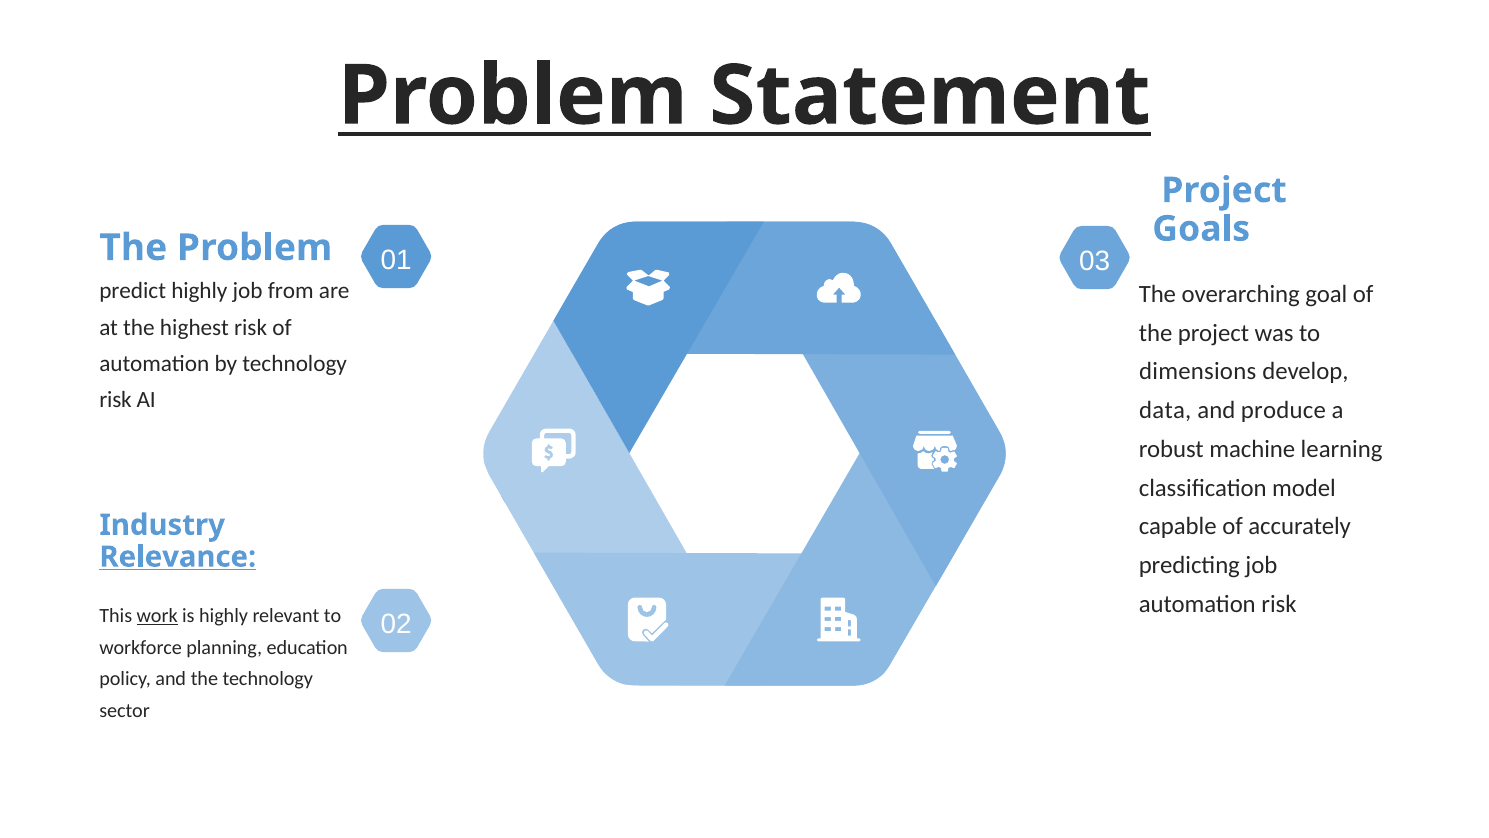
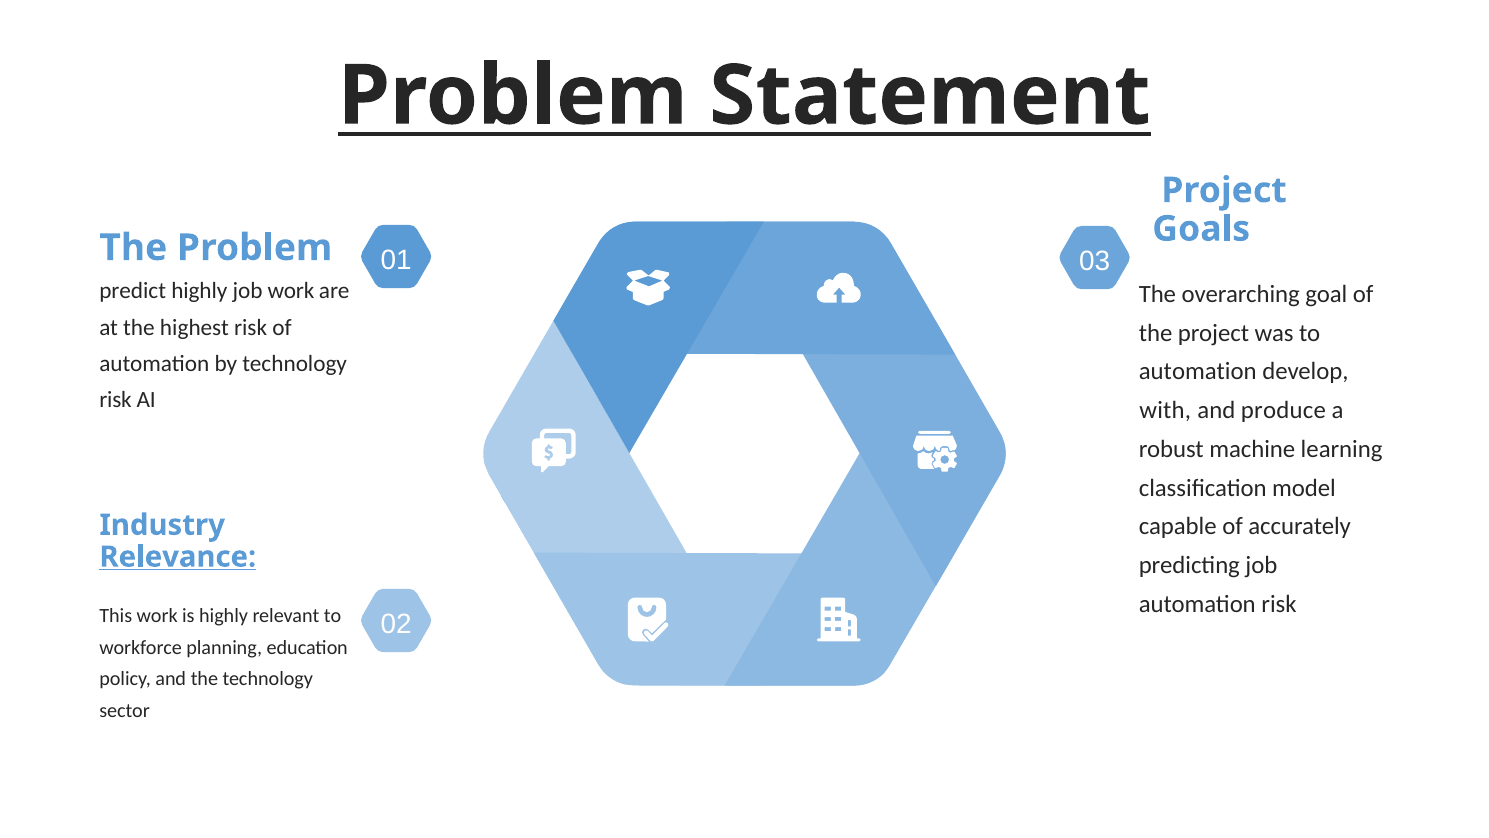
job from: from -> work
dimensions at (1198, 372): dimensions -> automation
data: data -> with
work at (157, 616) underline: present -> none
